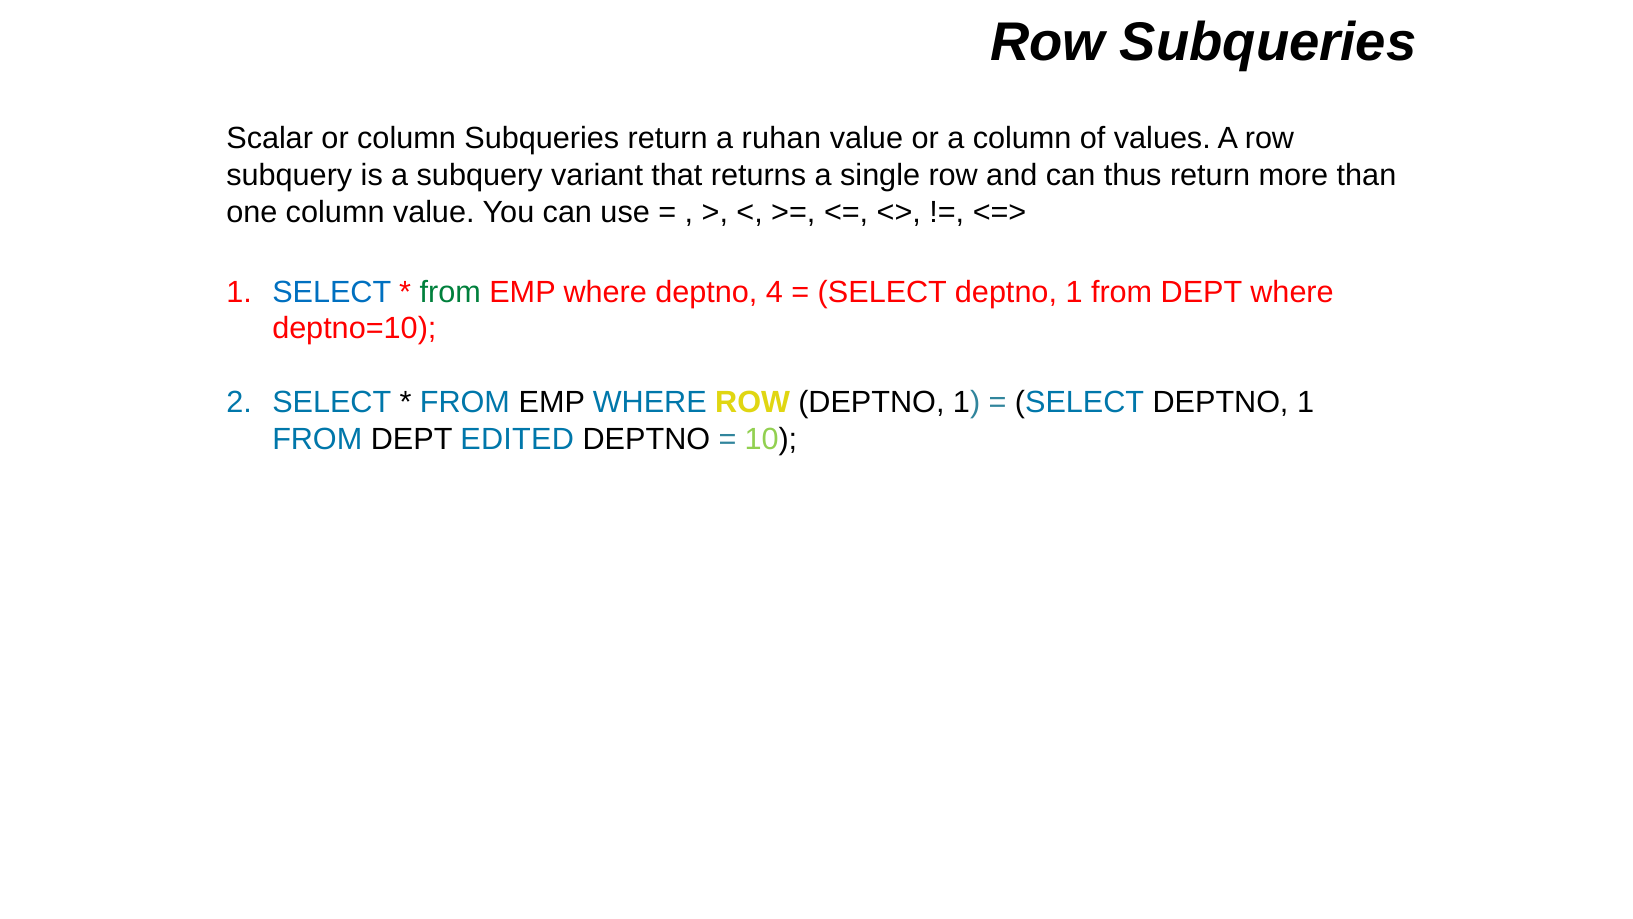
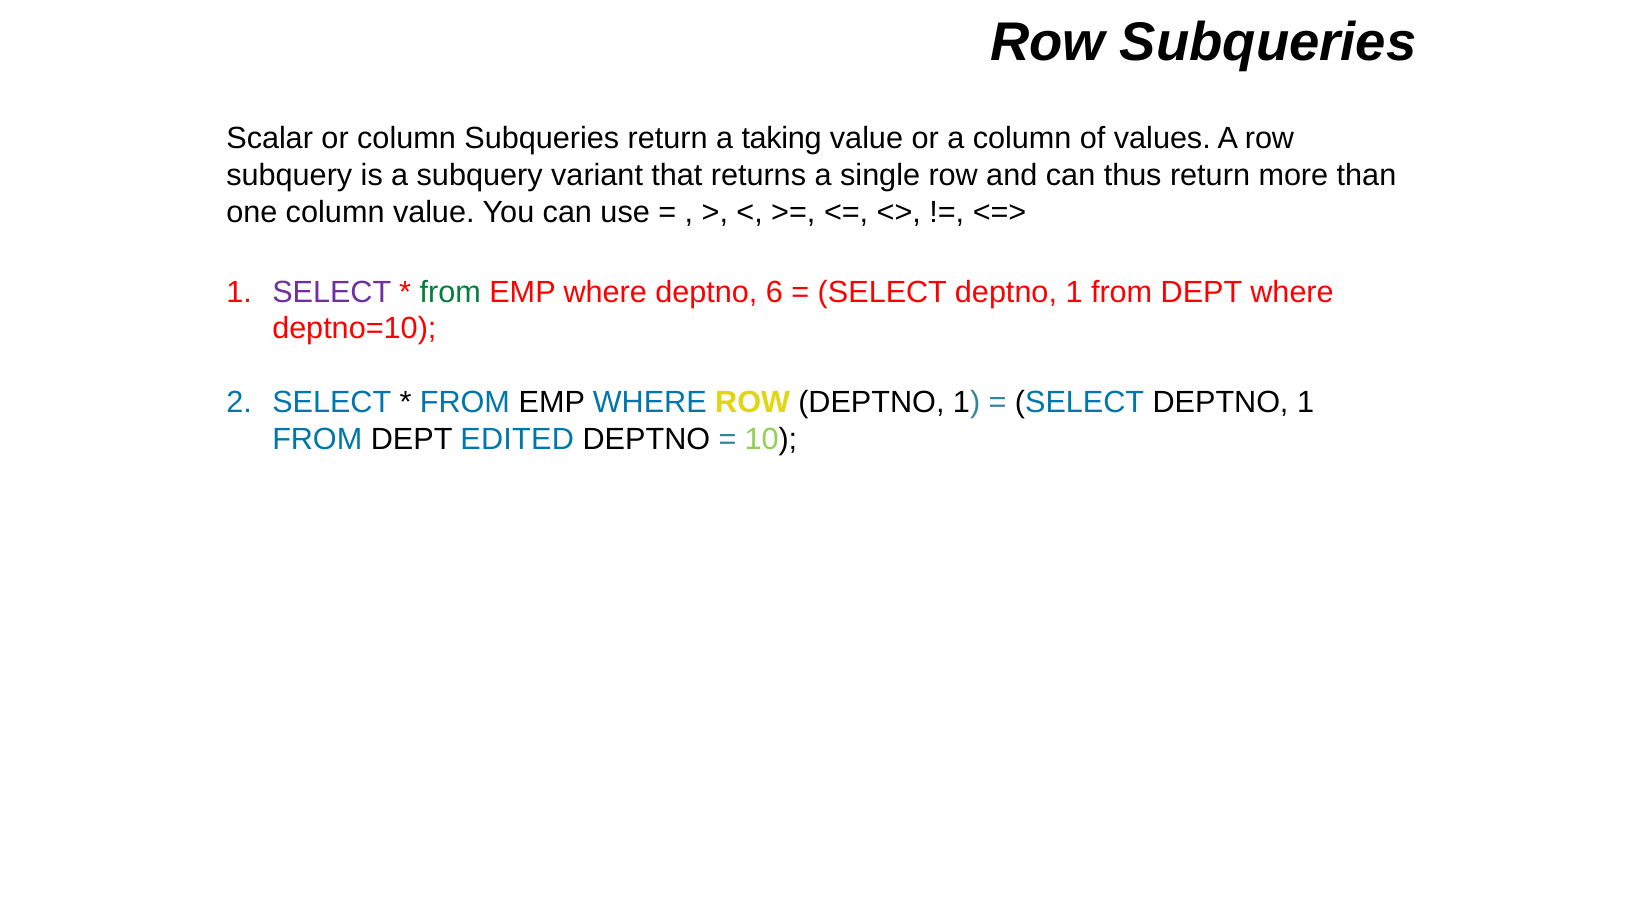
ruhan: ruhan -> taking
SELECT at (332, 292) colour: blue -> purple
4: 4 -> 6
